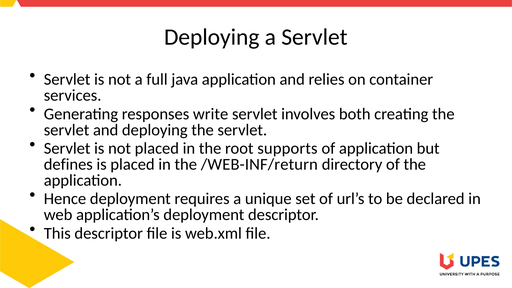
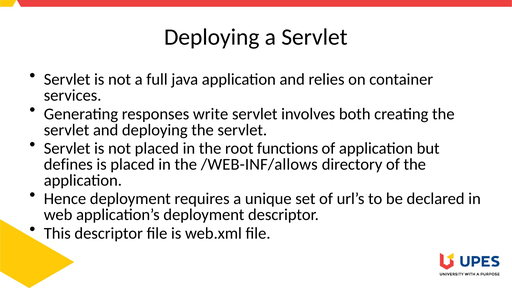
supports: supports -> functions
/WEB-INF/return: /WEB-INF/return -> /WEB-INF/allows
